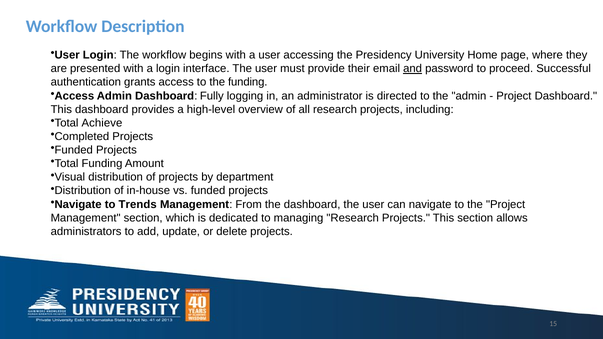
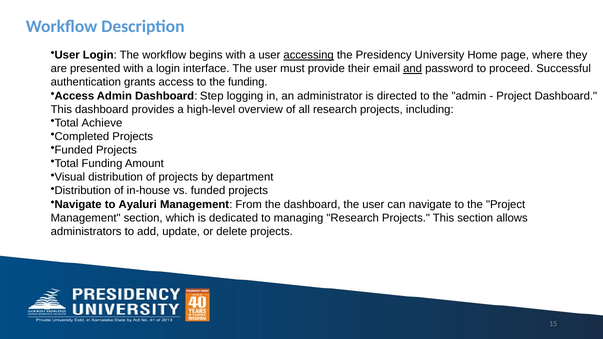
accessing underline: none -> present
Fully: Fully -> Step
Trends: Trends -> Ayaluri
